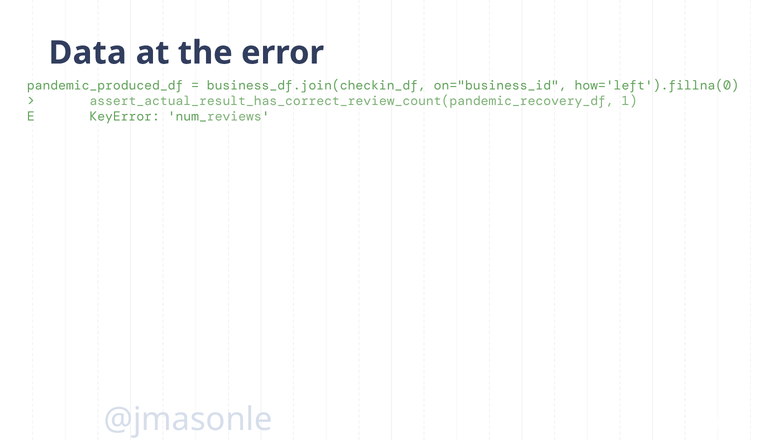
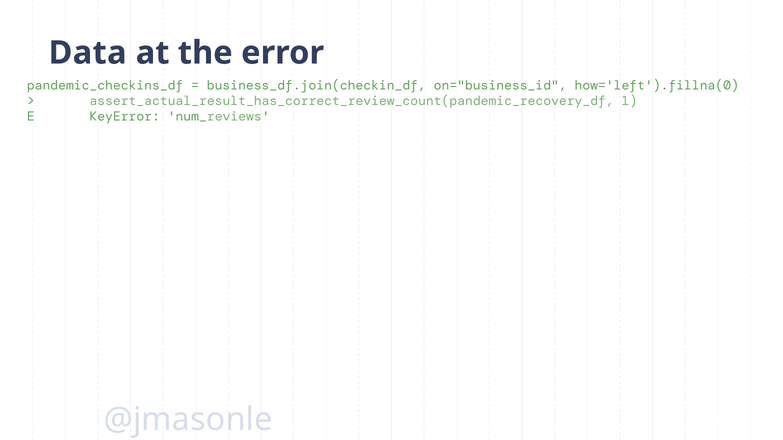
pandemic_produced_df: pandemic_produced_df -> pandemic_checkins_df
